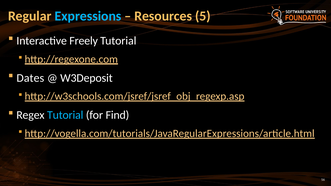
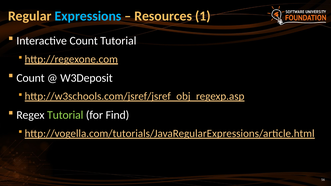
5: 5 -> 1
Interactive Freely: Freely -> Count
Dates at (30, 78): Dates -> Count
Tutorial at (65, 115) colour: light blue -> light green
